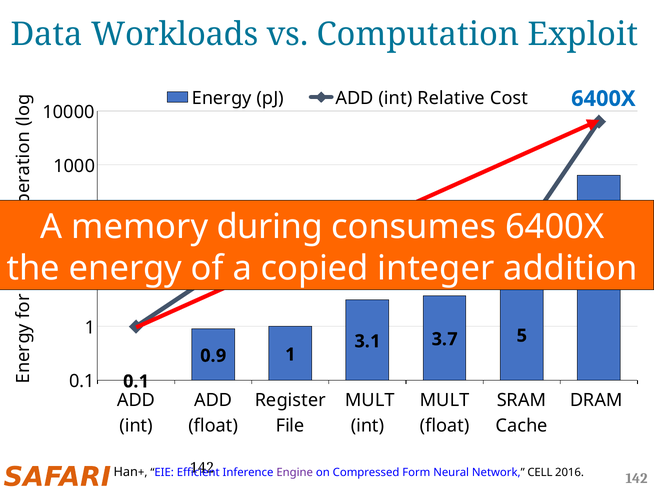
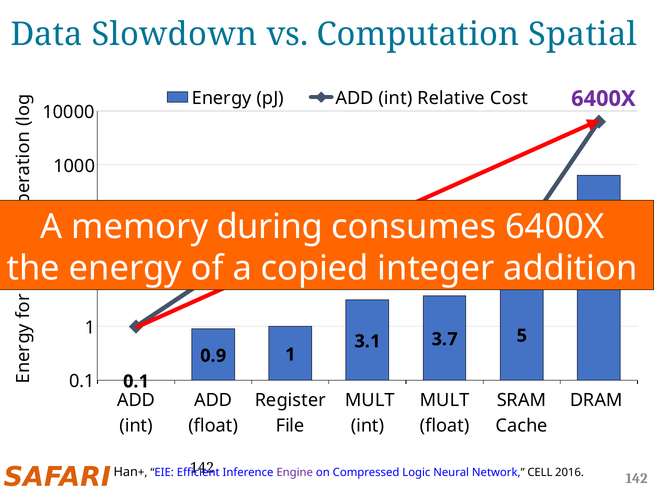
Workloads: Workloads -> Slowdown
Exploit: Exploit -> Spatial
6400X at (603, 99) colour: blue -> purple
Form: Form -> Logic
